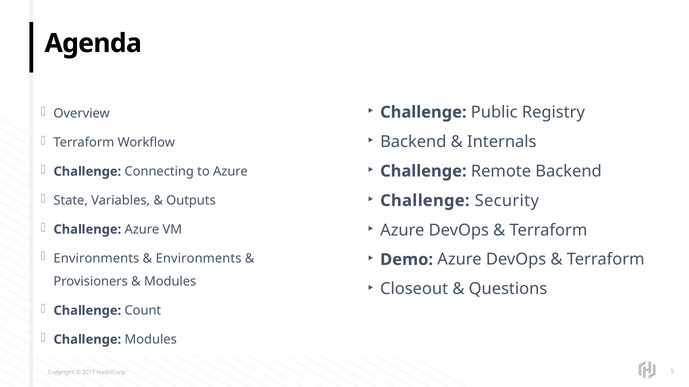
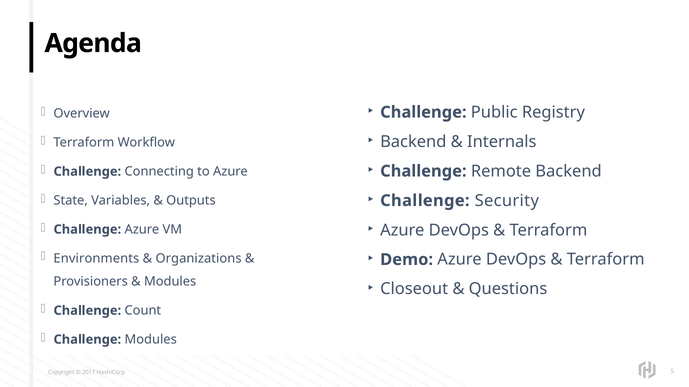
Environments at (199, 259): Environments -> Organizations
